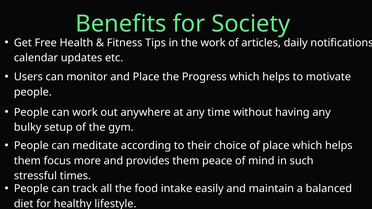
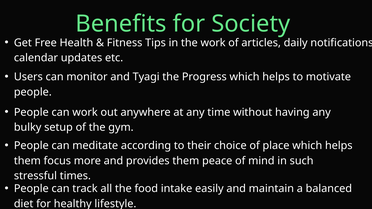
and Place: Place -> Tyagi
